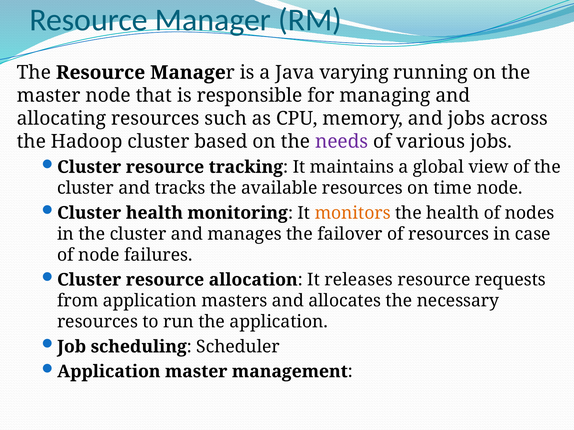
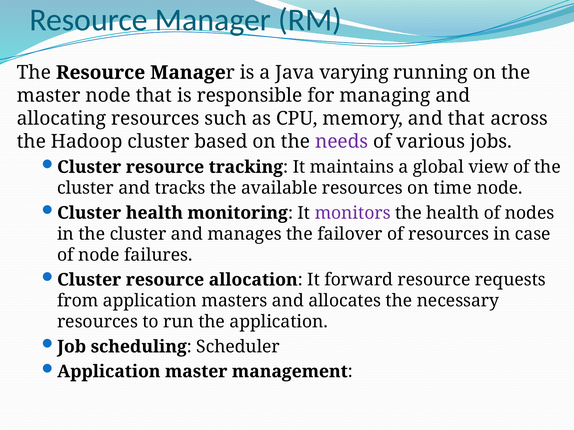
and jobs: jobs -> that
monitors colour: orange -> purple
releases: releases -> forward
